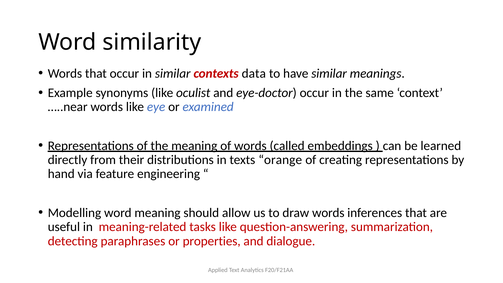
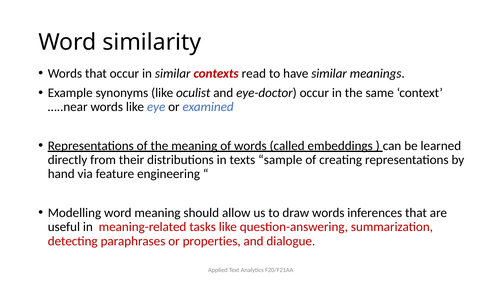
data: data -> read
orange: orange -> sample
